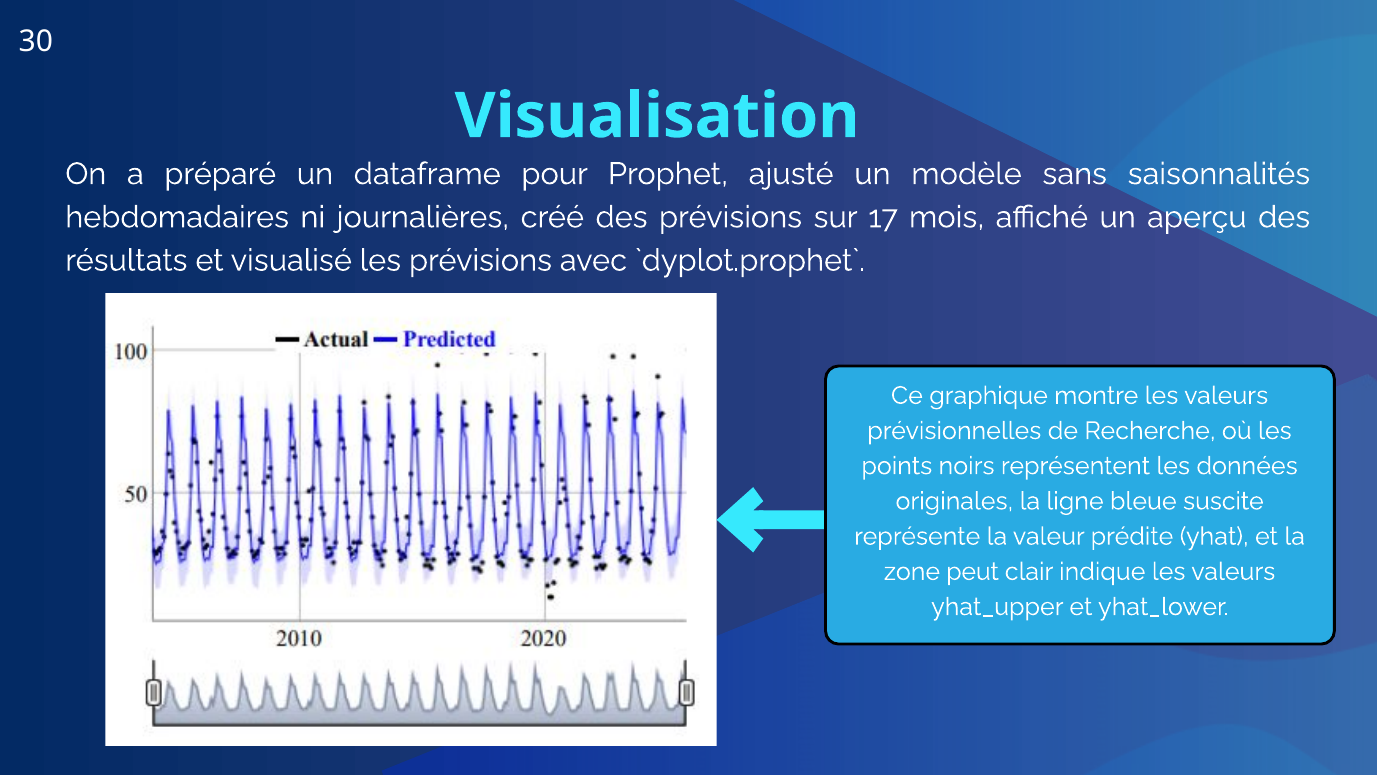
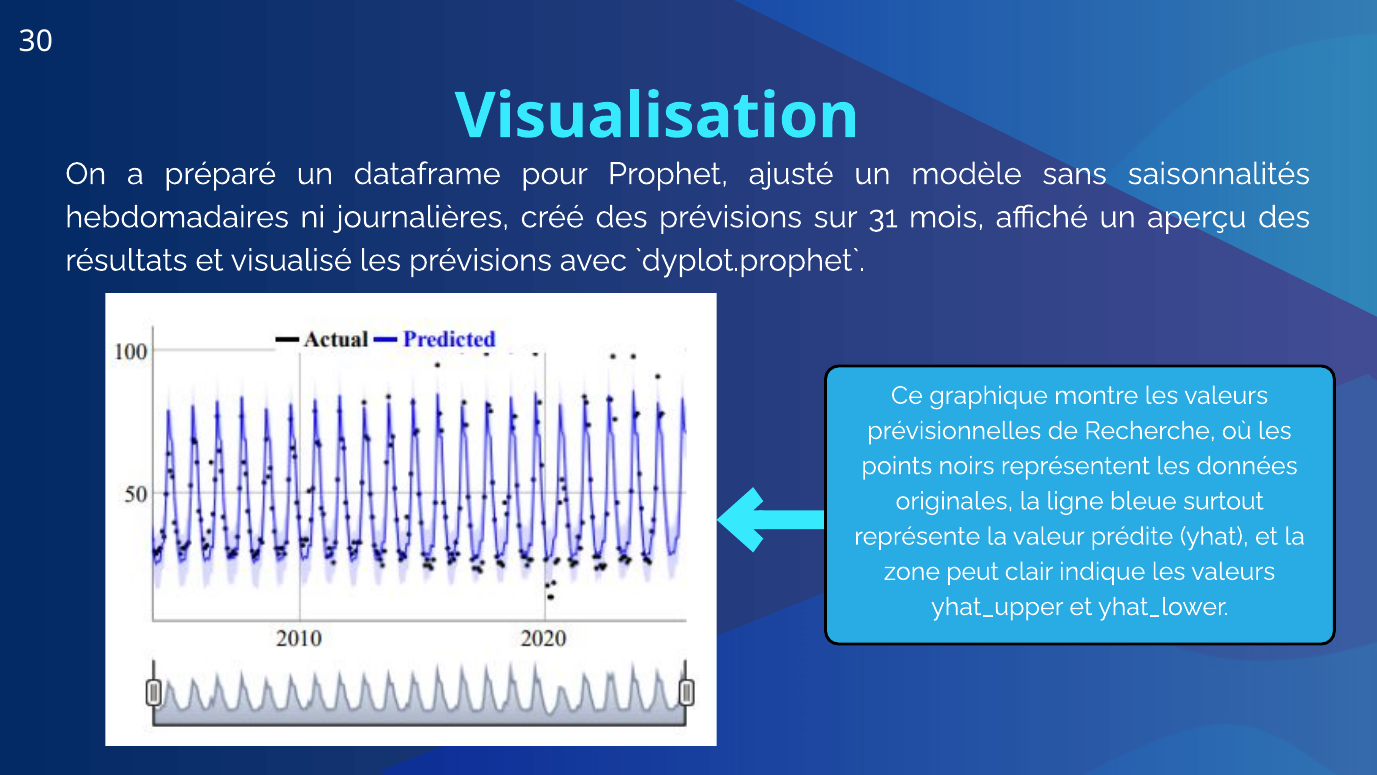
17: 17 -> 31
suscite: suscite -> surtout
